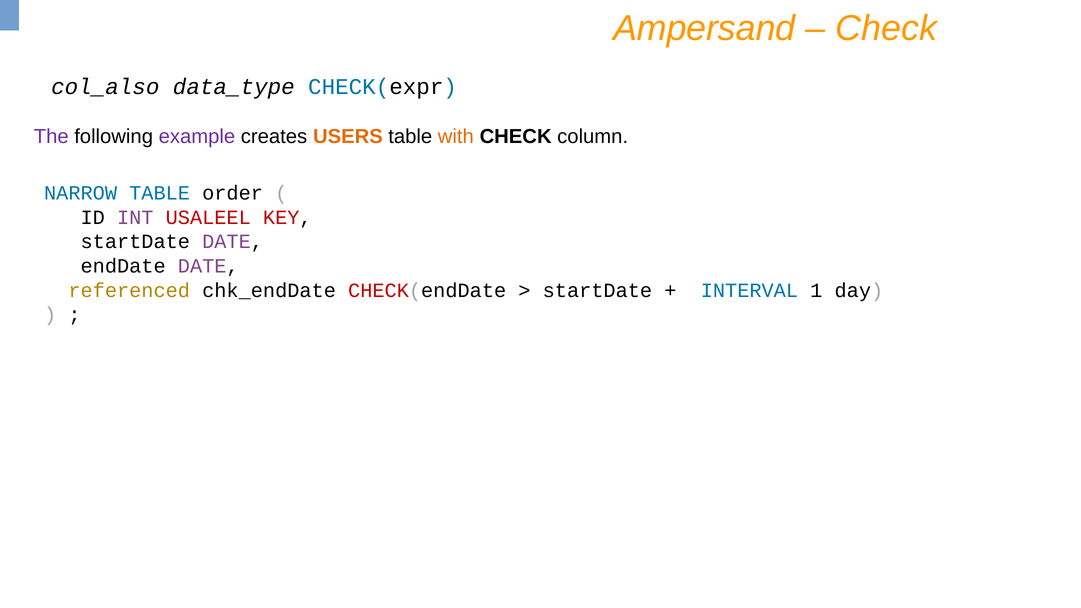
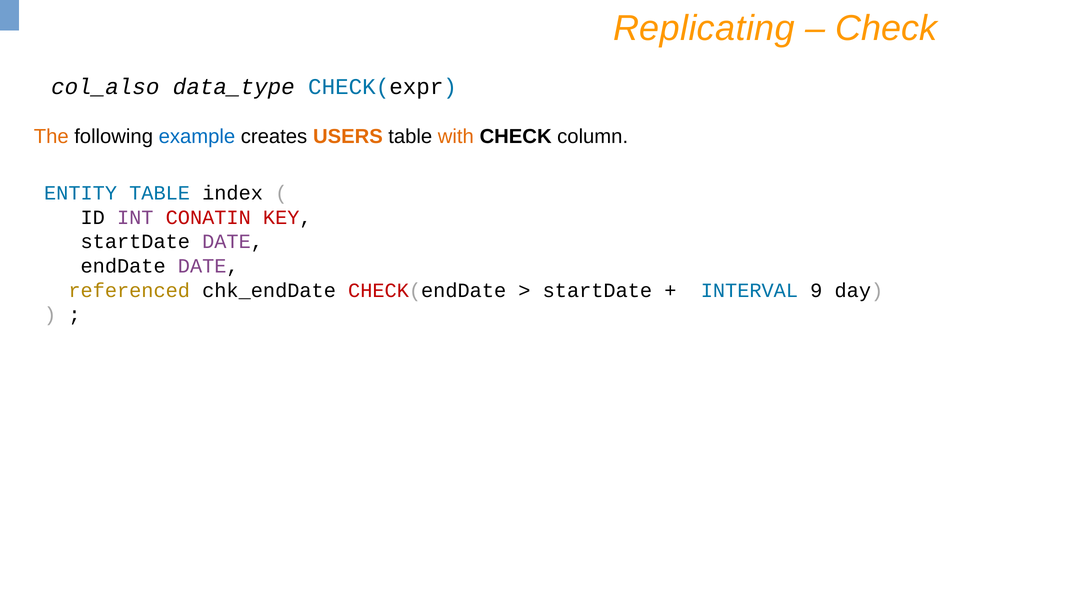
Ampersand: Ampersand -> Replicating
The colour: purple -> orange
example colour: purple -> blue
NARROW: NARROW -> ENTITY
order: order -> index
USALEEL: USALEEL -> CONATIN
1: 1 -> 9
